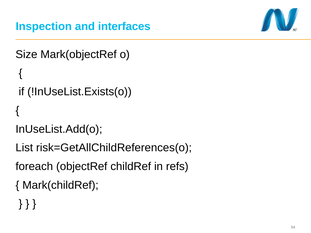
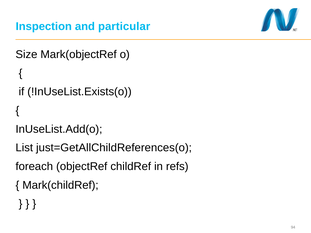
interfaces: interfaces -> particular
risk=GetAllChildReferences(o: risk=GetAllChildReferences(o -> just=GetAllChildReferences(o
